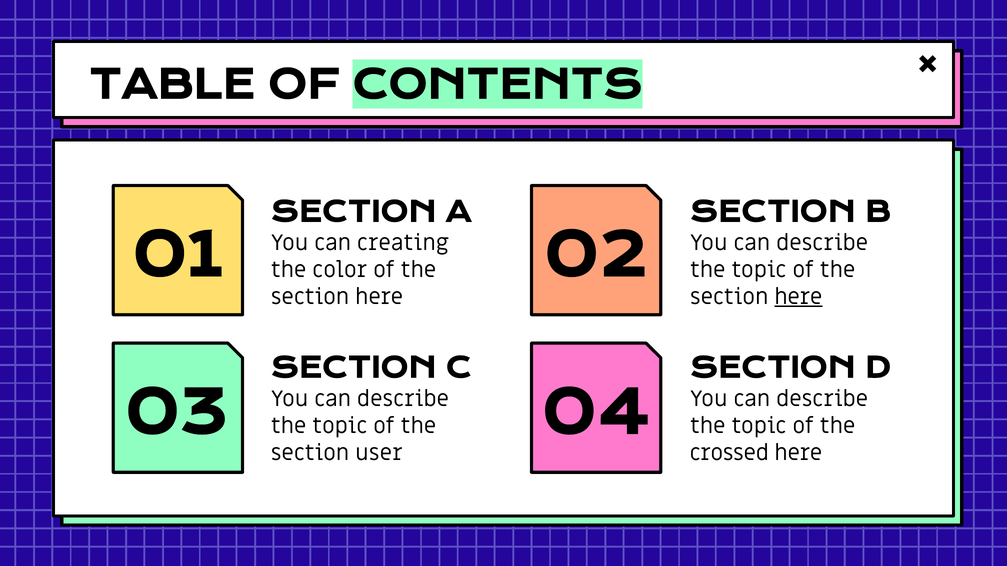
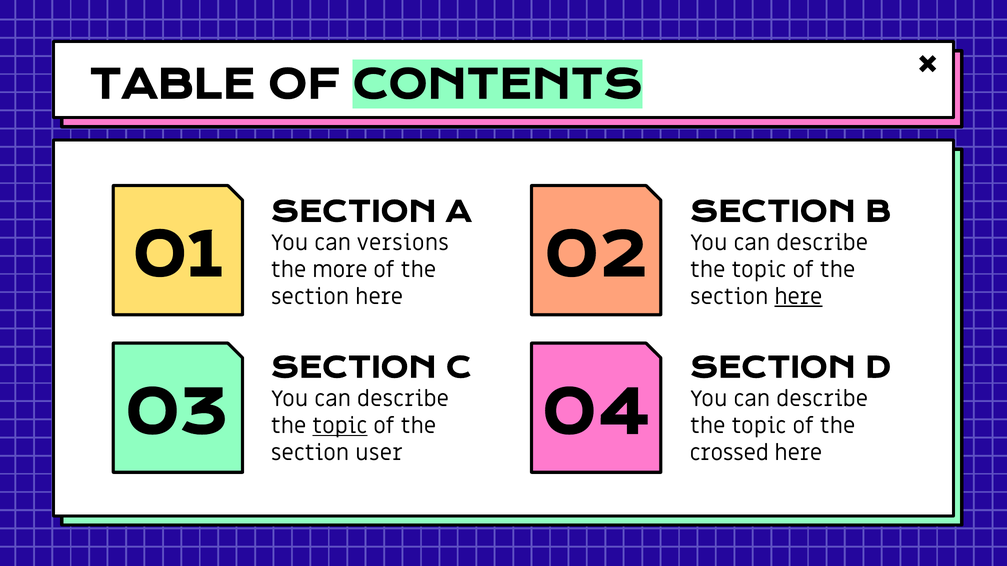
creating: creating -> versions
color: color -> more
topic at (340, 426) underline: none -> present
